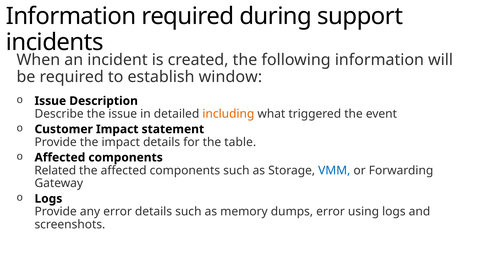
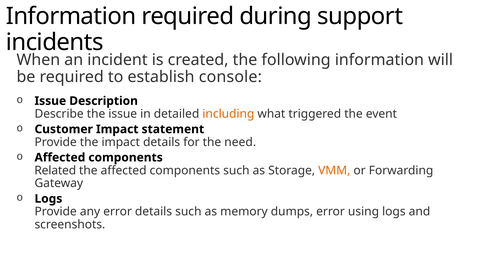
window: window -> console
table: table -> need
VMM colour: blue -> orange
